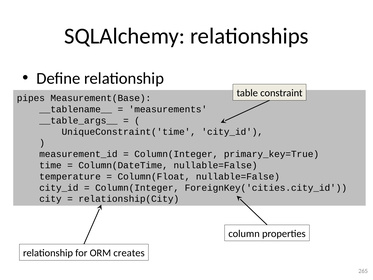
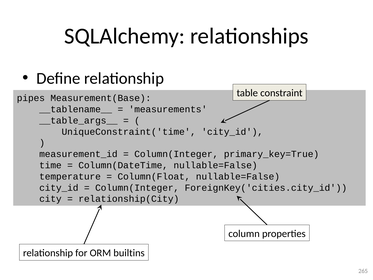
creates: creates -> builtins
